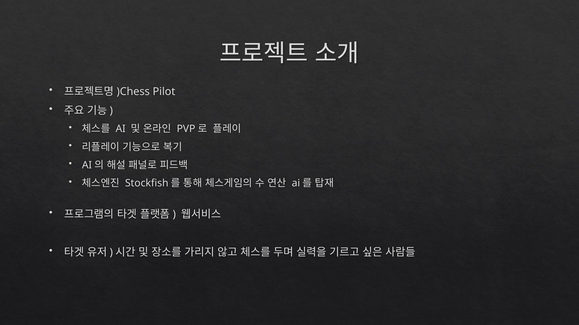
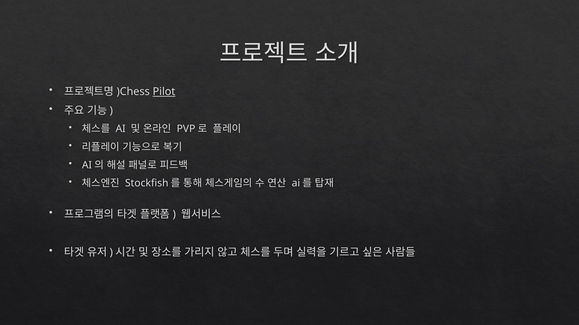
Pilot underline: none -> present
